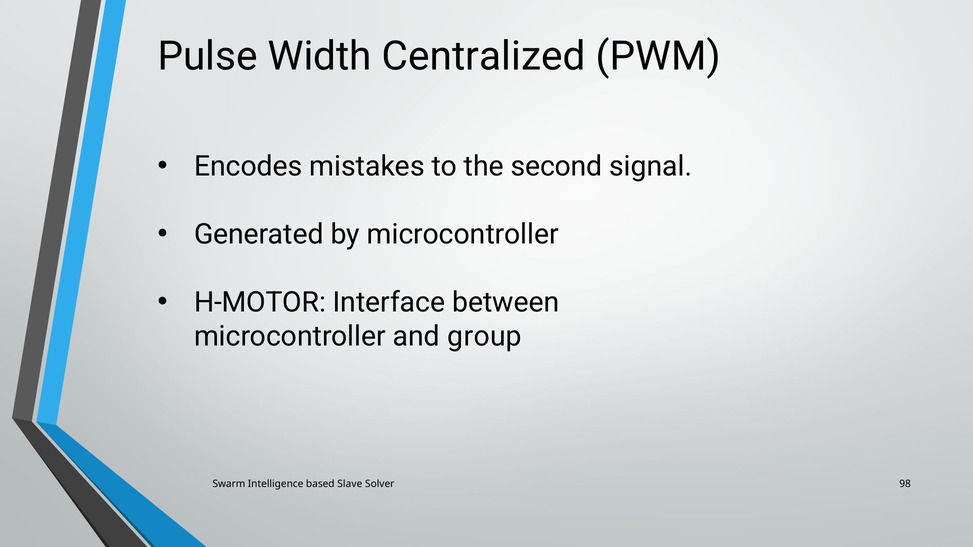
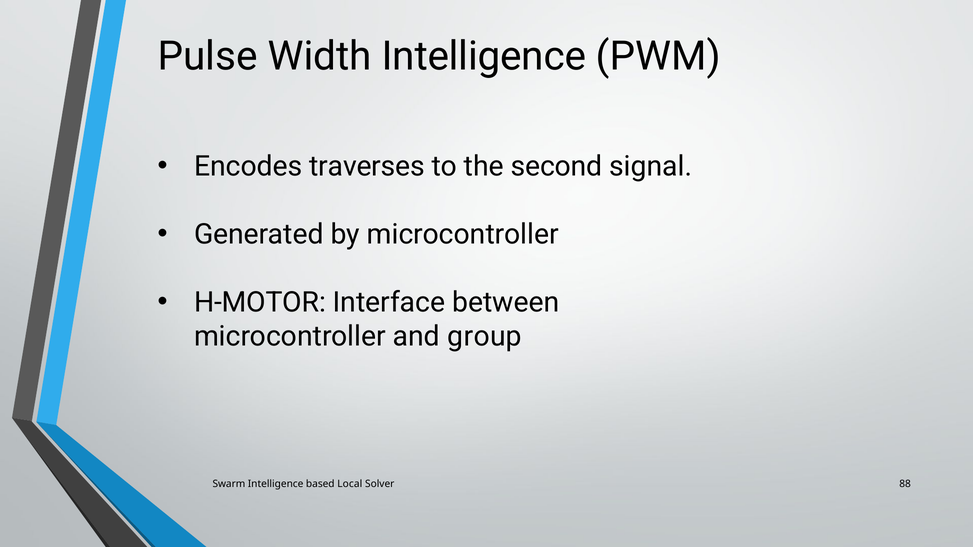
Width Centralized: Centralized -> Intelligence
mistakes: mistakes -> traverses
Slave: Slave -> Local
98: 98 -> 88
